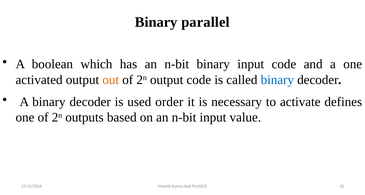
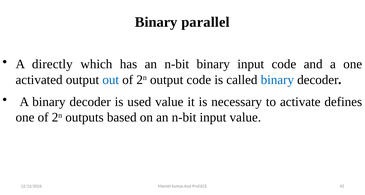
boolean: boolean -> directly
out colour: orange -> blue
used order: order -> value
